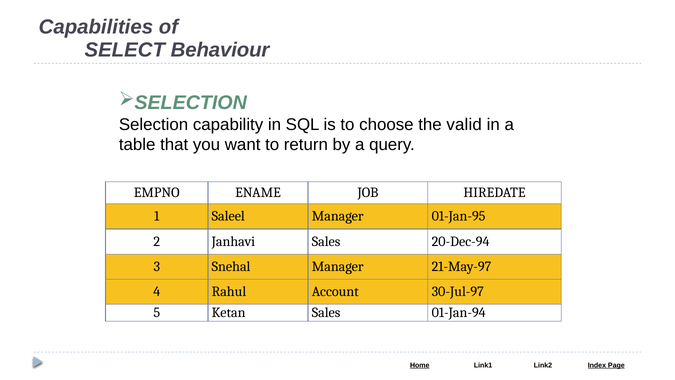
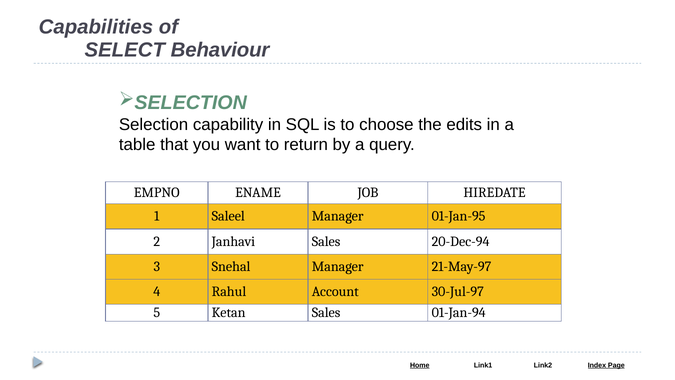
valid: valid -> edits
